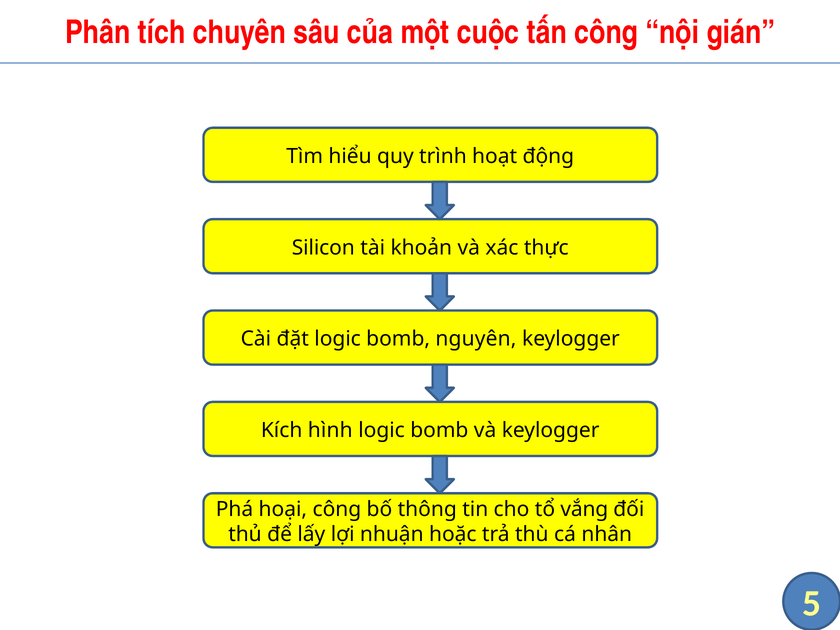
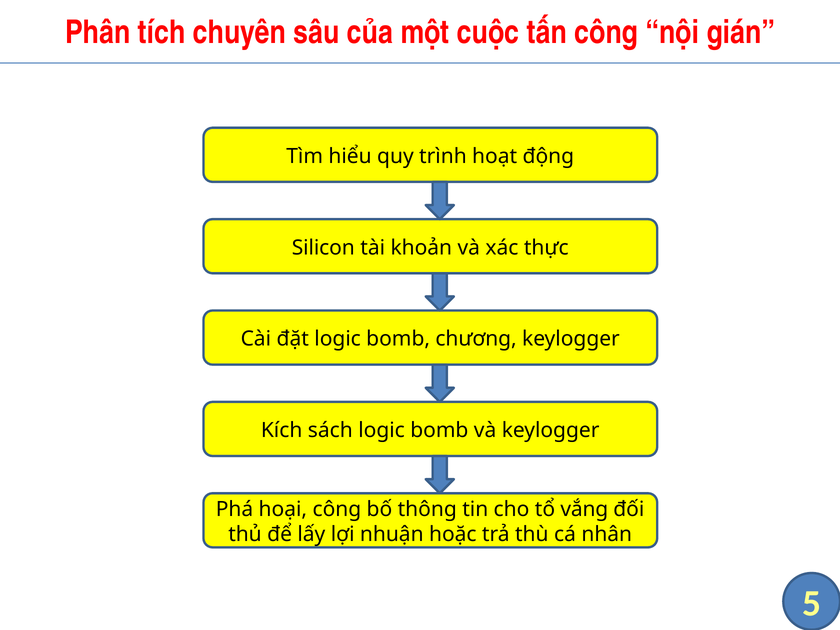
nguyên: nguyên -> chương
hình: hình -> sách
